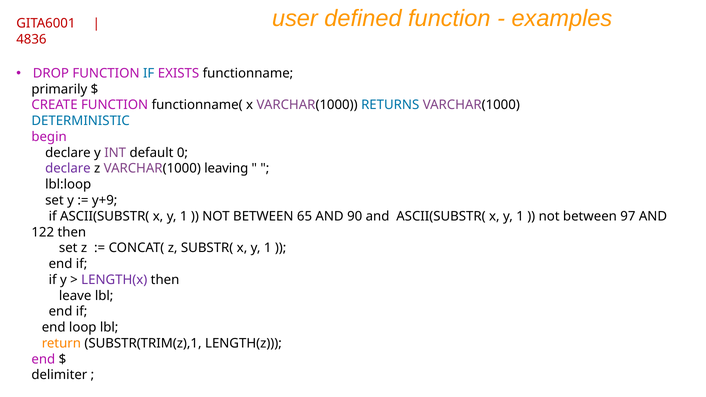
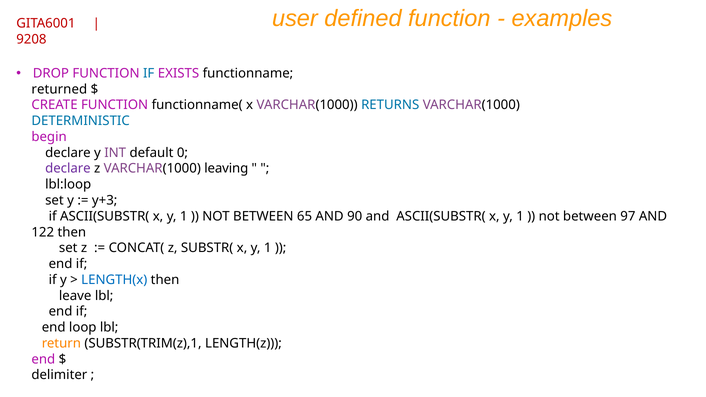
4836: 4836 -> 9208
primarily: primarily -> returned
y+9: y+9 -> y+3
LENGTH(x colour: purple -> blue
